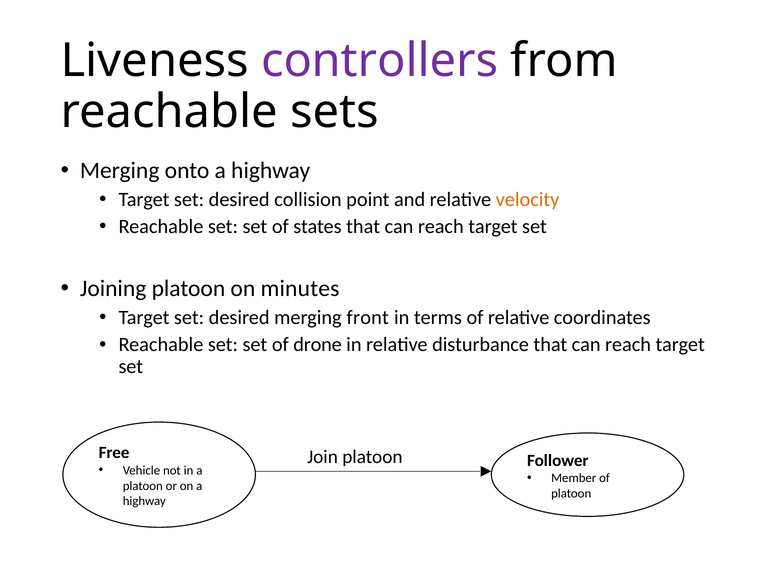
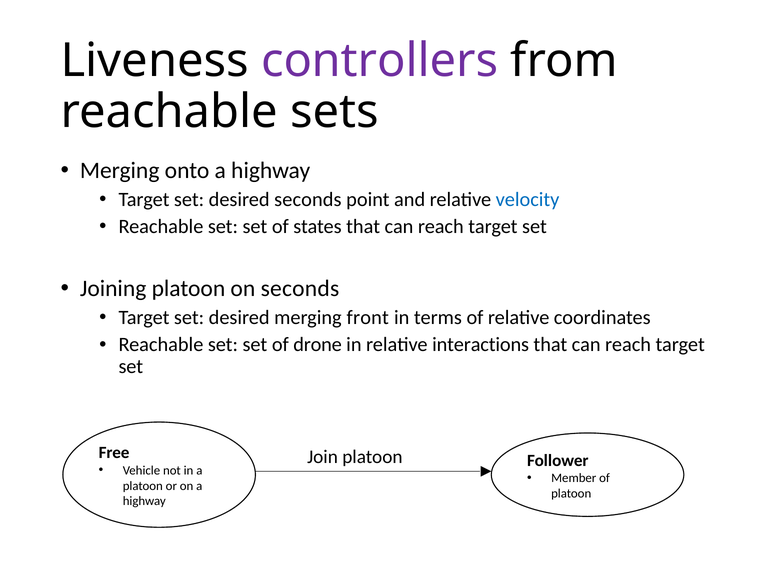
desired collision: collision -> seconds
velocity colour: orange -> blue
on minutes: minutes -> seconds
disturbance: disturbance -> interactions
